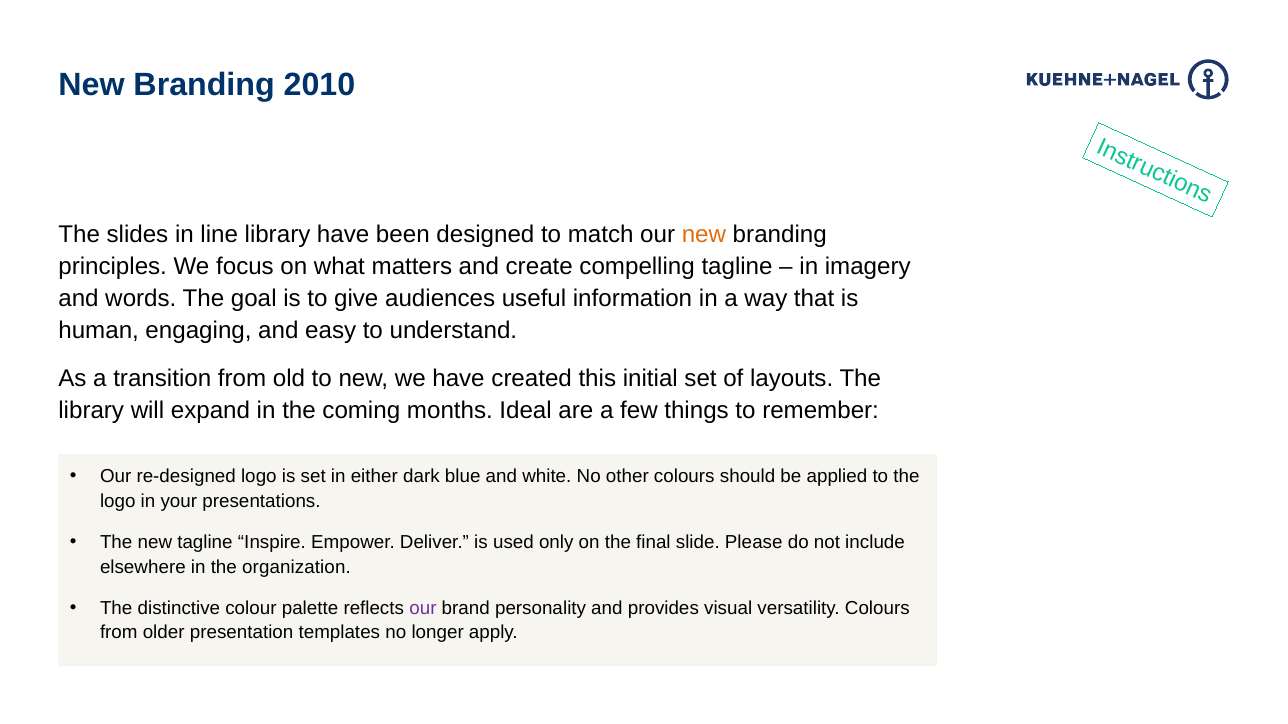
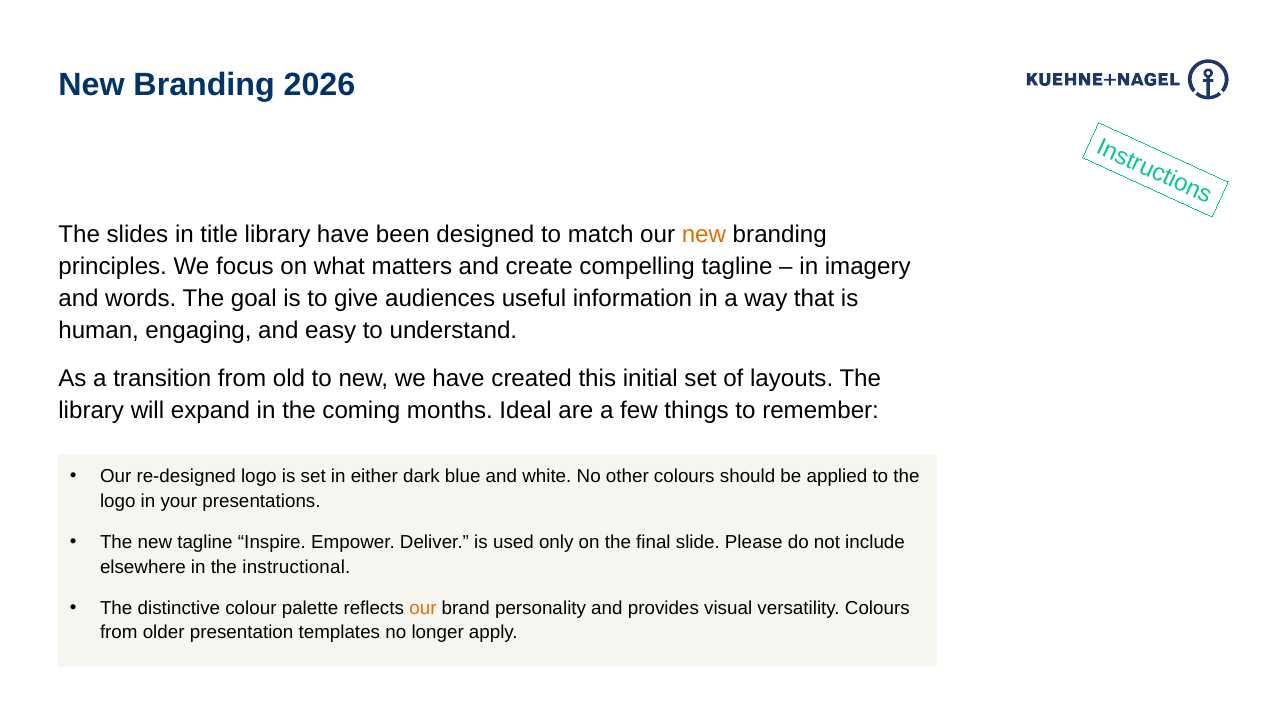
2010: 2010 -> 2026
line: line -> title
organization: organization -> instructional
our at (423, 608) colour: purple -> orange
